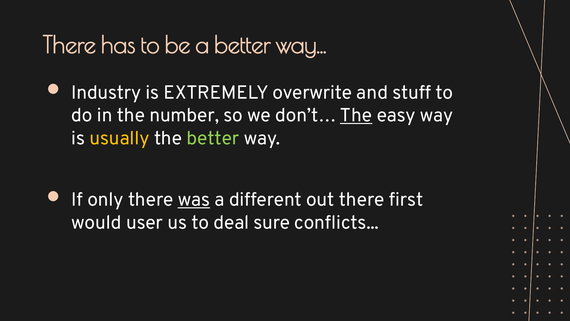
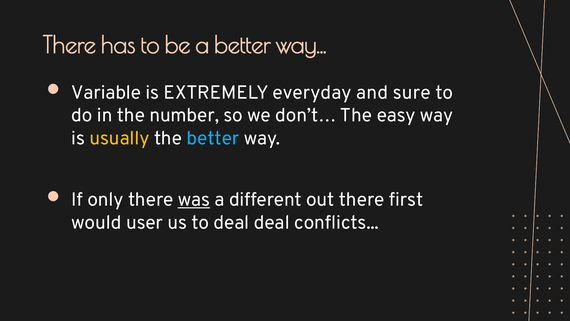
Industry: Industry -> Variable
overwrite: overwrite -> everyday
stuff: stuff -> sure
The at (356, 115) underline: present -> none
better at (213, 138) colour: light green -> light blue
deal sure: sure -> deal
